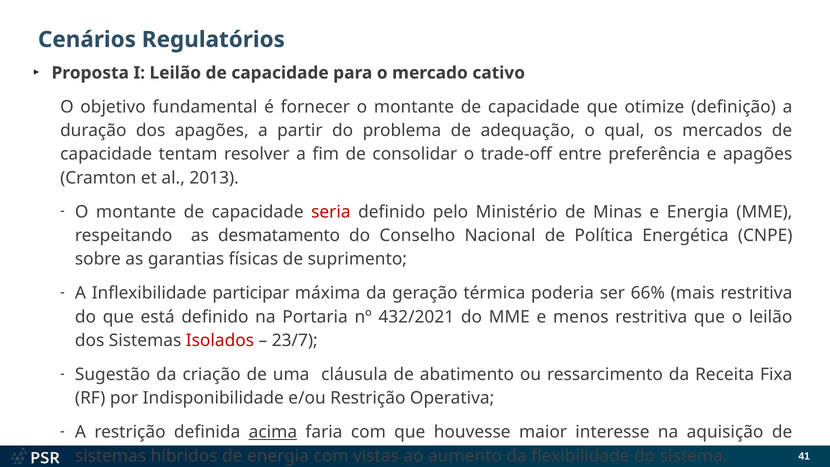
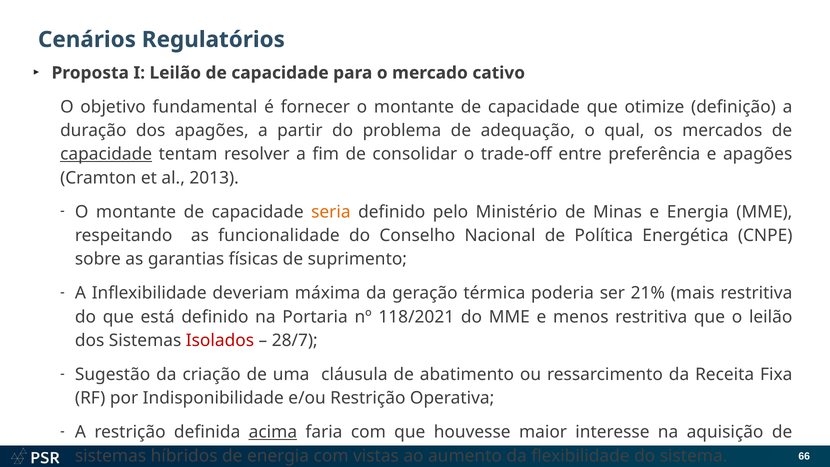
capacidade at (106, 154) underline: none -> present
seria colour: red -> orange
desmatamento: desmatamento -> funcionalidade
participar: participar -> deveriam
66%: 66% -> 21%
432/2021: 432/2021 -> 118/2021
23/7: 23/7 -> 28/7
41: 41 -> 66
